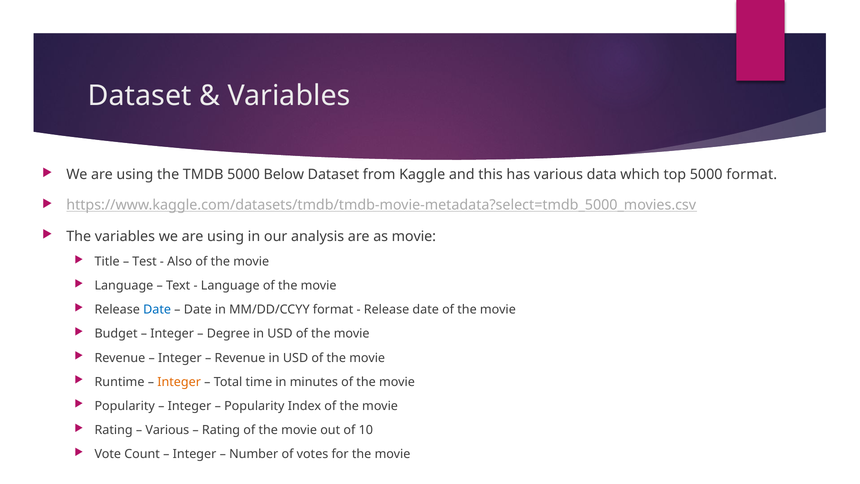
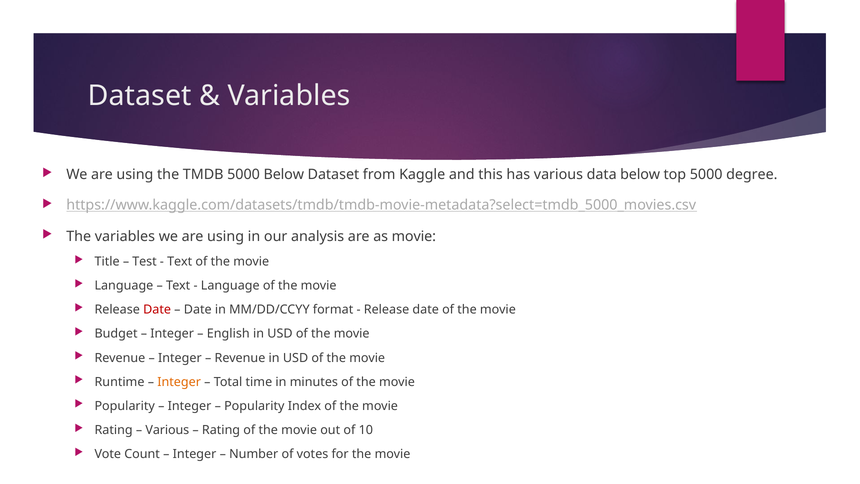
data which: which -> below
5000 format: format -> degree
Also at (180, 262): Also -> Text
Date at (157, 310) colour: blue -> red
Degree: Degree -> English
